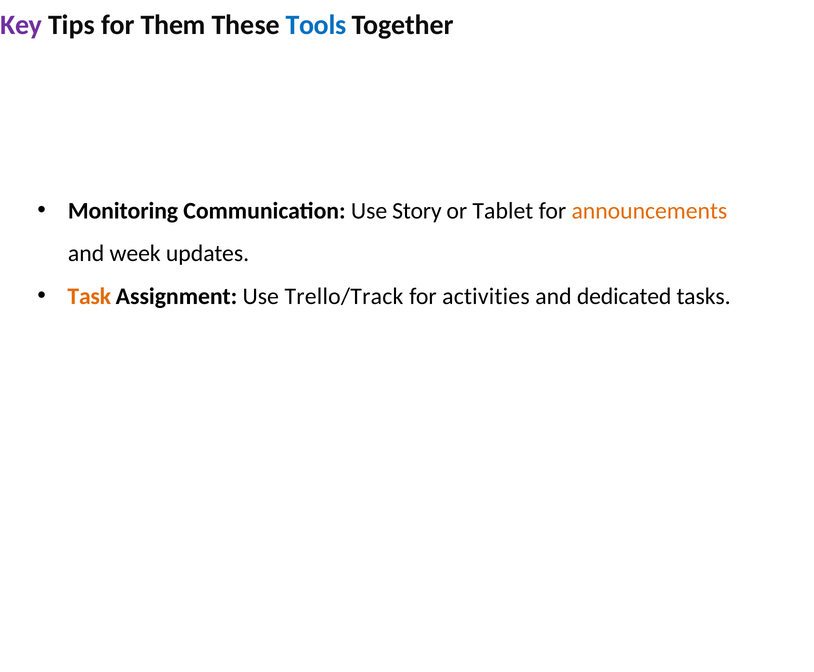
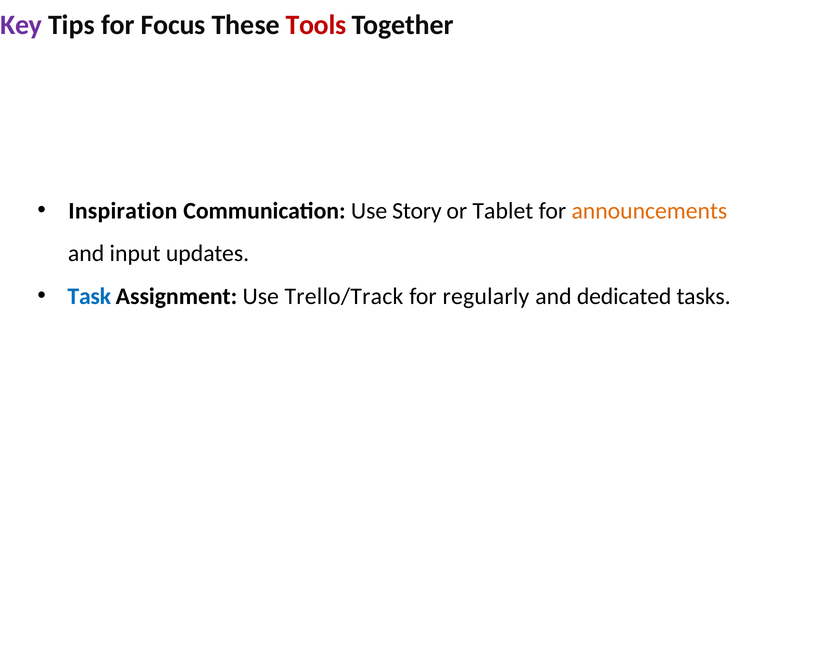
Them: Them -> Focus
Tools colour: blue -> red
Monitoring: Monitoring -> Inspiration
week: week -> input
Task colour: orange -> blue
activities: activities -> regularly
